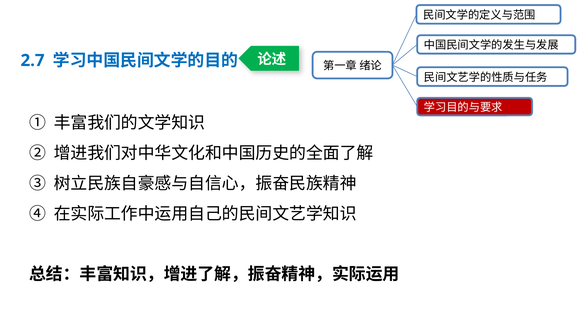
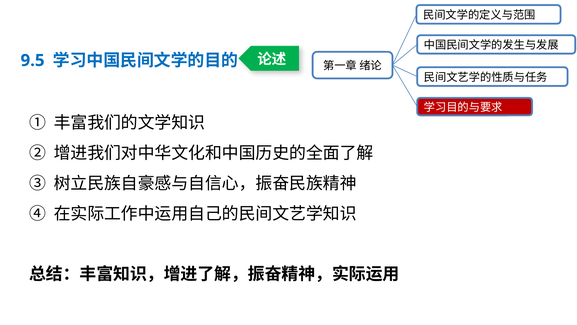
2.7: 2.7 -> 9.5
